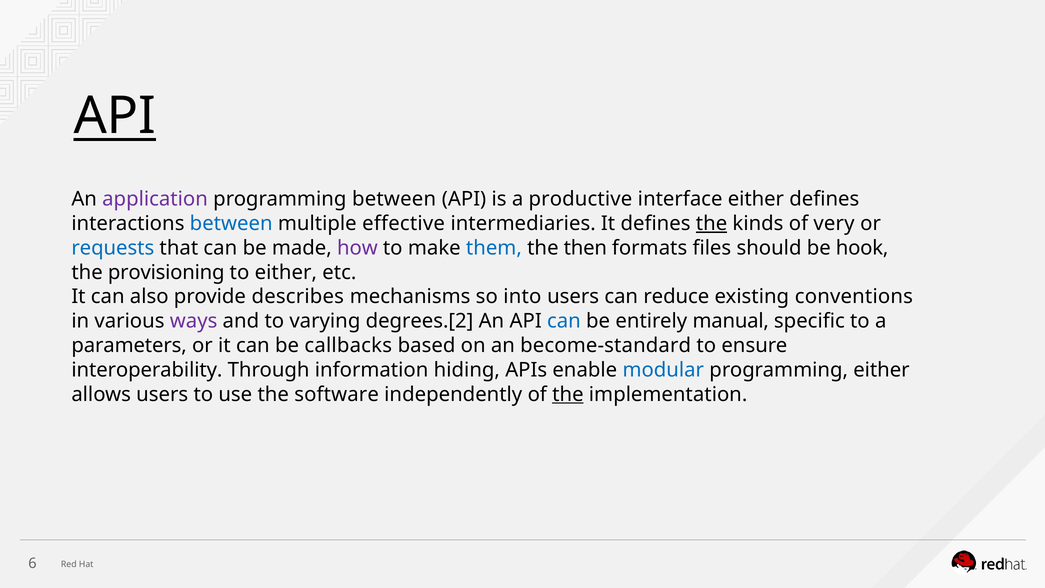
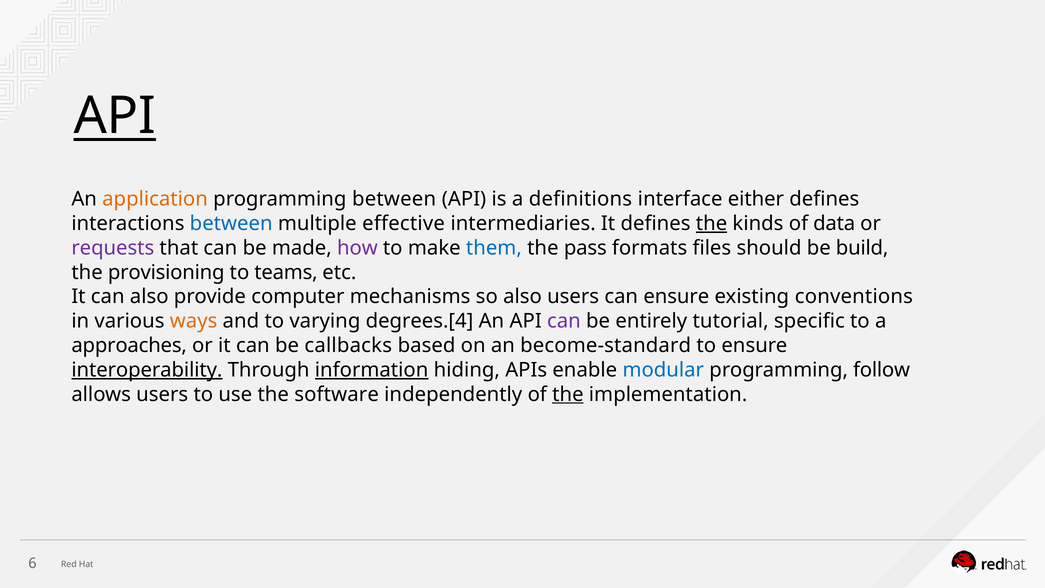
application colour: purple -> orange
productive: productive -> definitions
very: very -> data
requests colour: blue -> purple
then: then -> pass
hook: hook -> build
to either: either -> teams
describes: describes -> computer
so into: into -> also
can reduce: reduce -> ensure
ways colour: purple -> orange
degrees.[2: degrees.[2 -> degrees.[4
can at (564, 321) colour: blue -> purple
manual: manual -> tutorial
parameters: parameters -> approaches
interoperability underline: none -> present
information underline: none -> present
programming either: either -> follow
